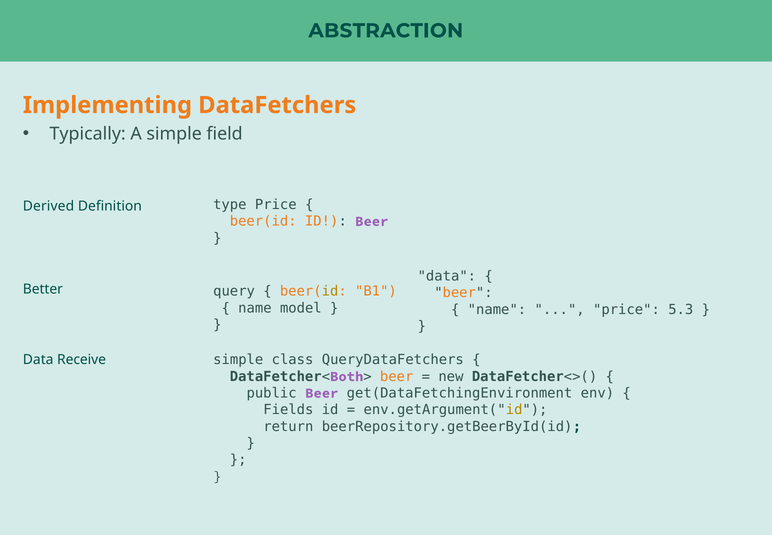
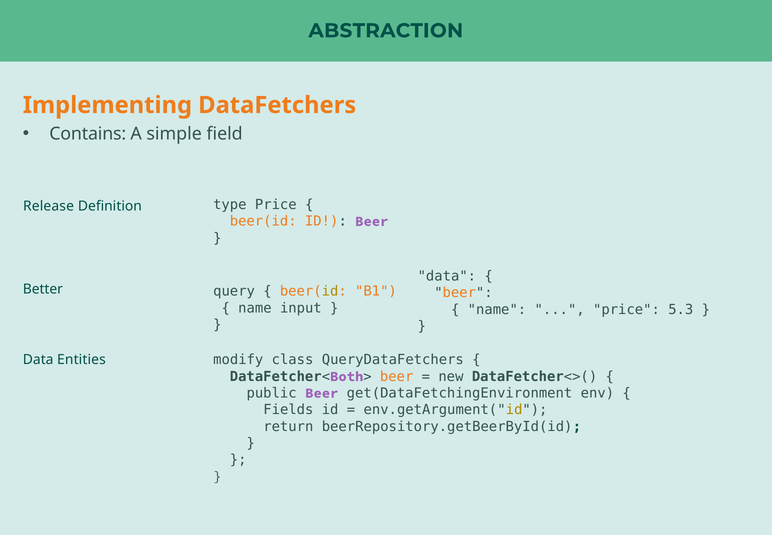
Typically: Typically -> Contains
Derived: Derived -> Release
model: model -> input
simple at (238, 359): simple -> modify
Receive: Receive -> Entities
